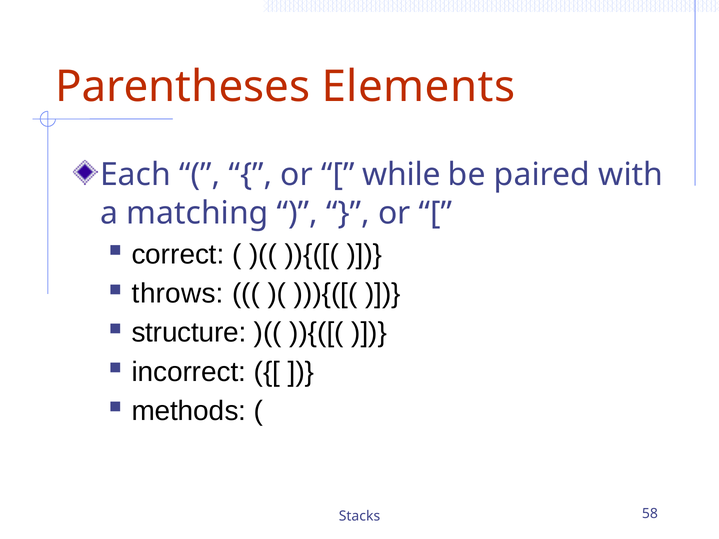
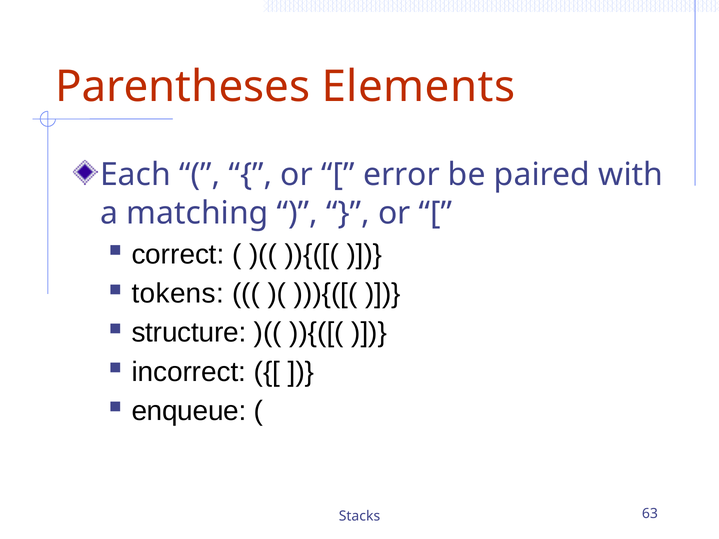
while: while -> error
throws: throws -> tokens
methods: methods -> enqueue
58: 58 -> 63
